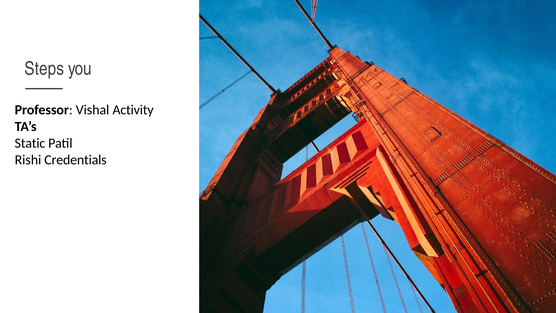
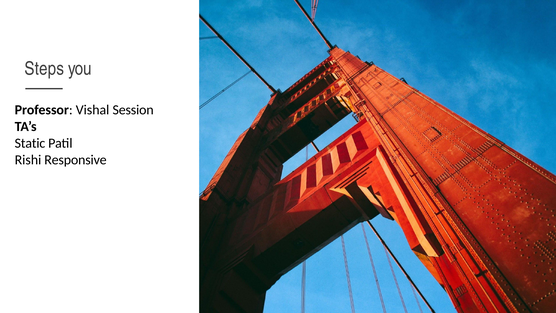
Activity: Activity -> Session
Credentials: Credentials -> Responsive
